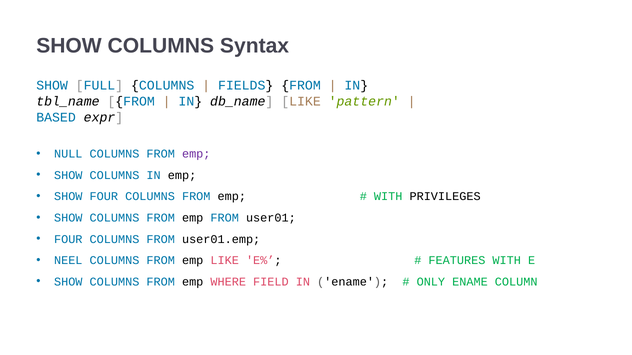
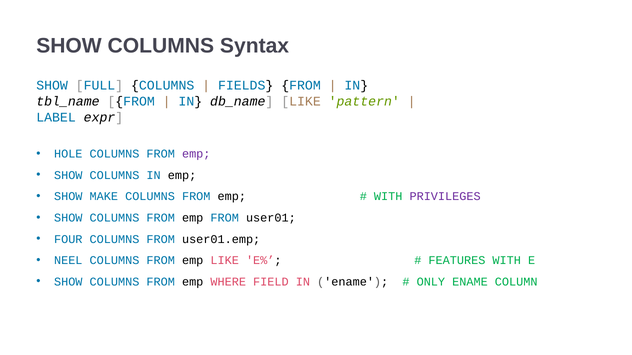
BASED: BASED -> LABEL
NULL: NULL -> HOLE
SHOW FOUR: FOUR -> MAKE
PRIVILEGES colour: black -> purple
